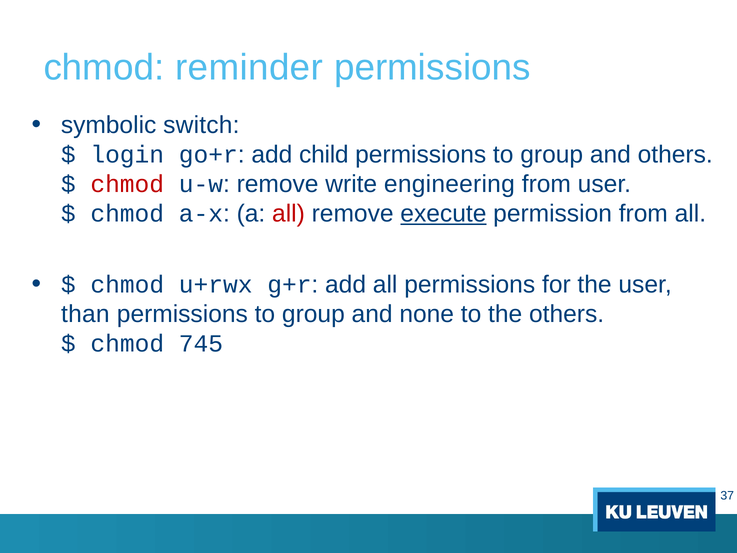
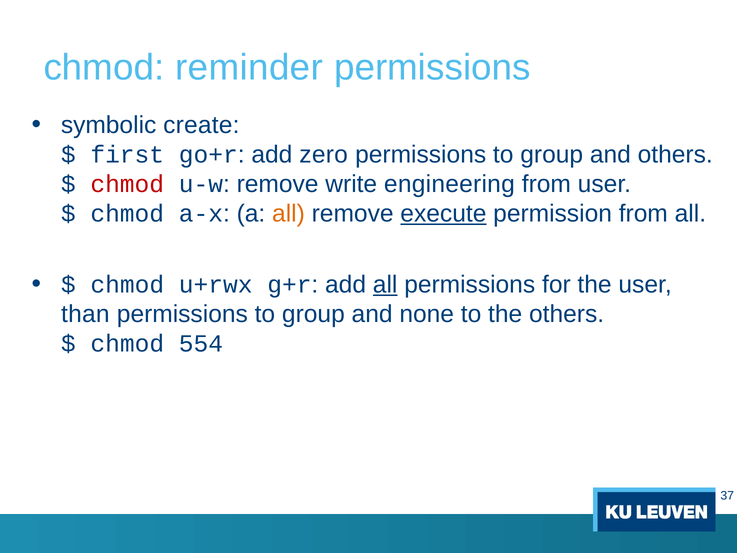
switch: switch -> create
login: login -> first
child: child -> zero
all at (288, 214) colour: red -> orange
all at (385, 285) underline: none -> present
745: 745 -> 554
